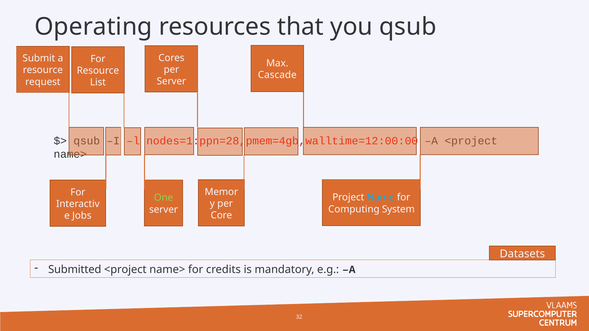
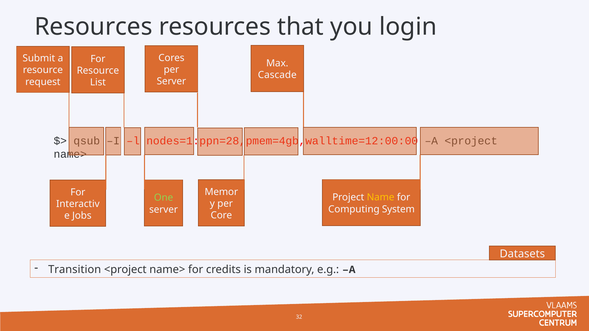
Operating at (93, 27): Operating -> Resources
you qsub: qsub -> login
Name colour: light blue -> yellow
Submitted: Submitted -> Transition
